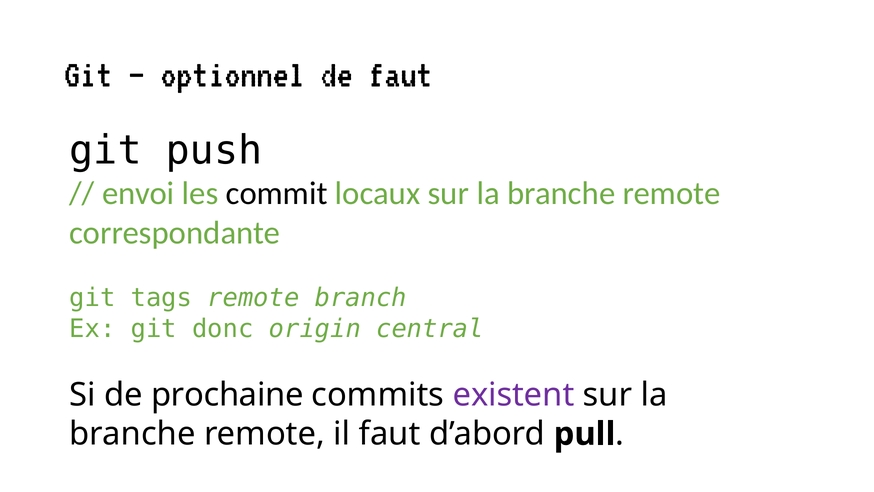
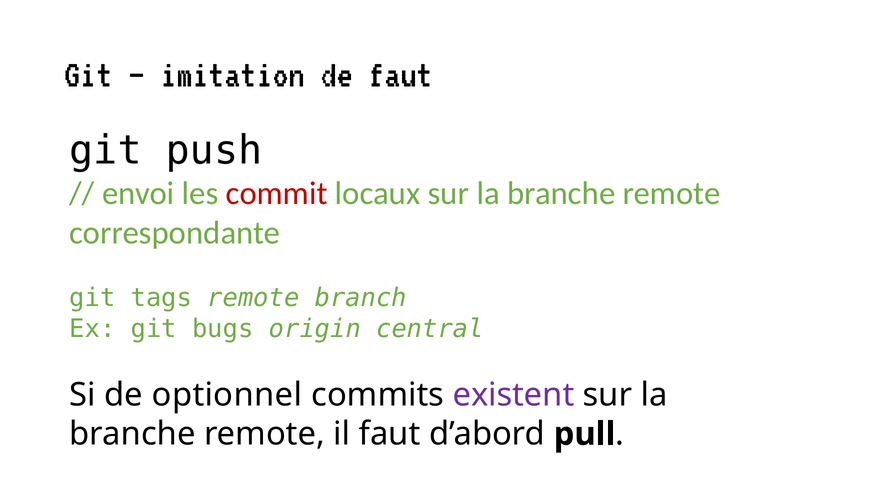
optionnel: optionnel -> imitation
commit colour: black -> red
donc: donc -> bugs
prochaine: prochaine -> optionnel
